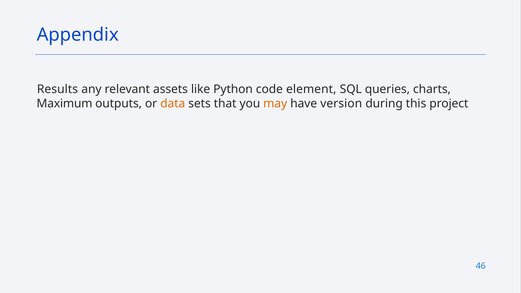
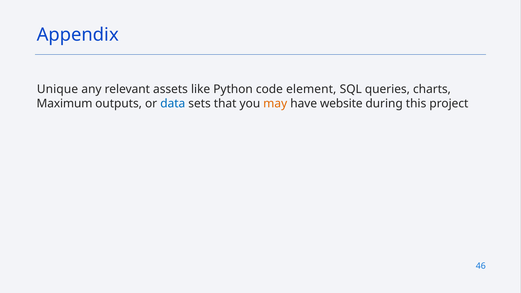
Results: Results -> Unique
data colour: orange -> blue
version: version -> website
